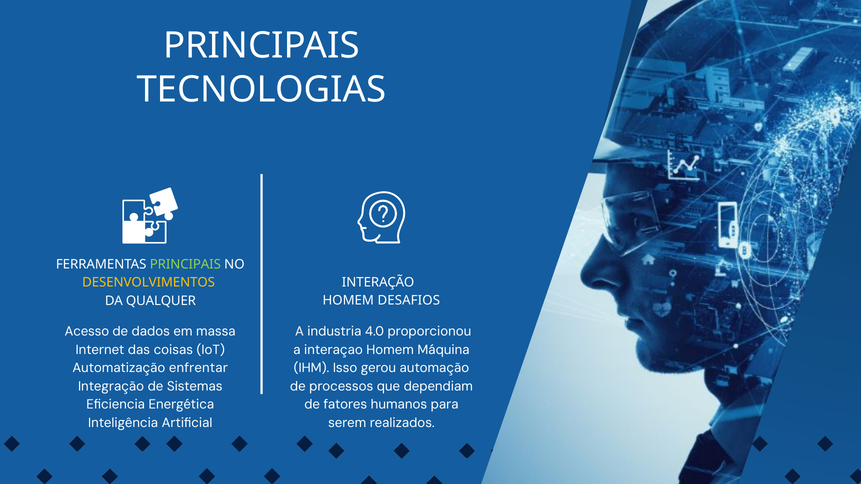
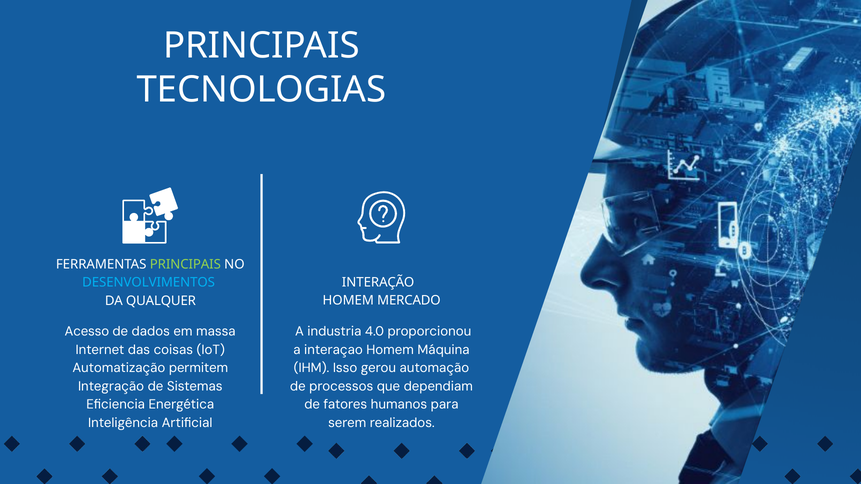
DESENVOLVIMENTOS colour: yellow -> light blue
DESAFIOS: DESAFIOS -> MERCADO
enfrentar: enfrentar -> permitem
